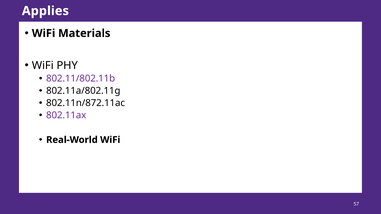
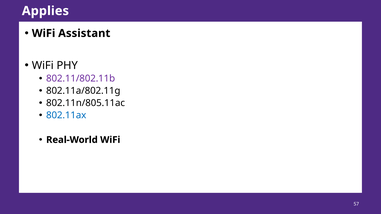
Materials: Materials -> Assistant
802.11n/872.11ac: 802.11n/872.11ac -> 802.11n/805.11ac
802.11ax colour: purple -> blue
